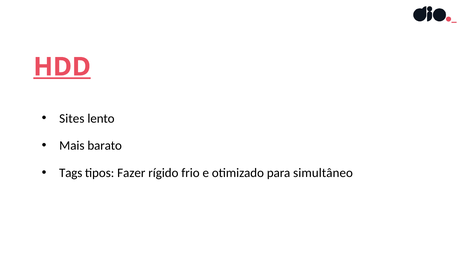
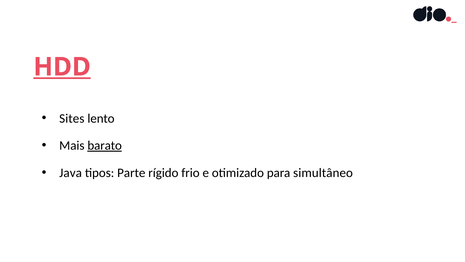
barato underline: none -> present
Tags: Tags -> Java
Fazer: Fazer -> Parte
